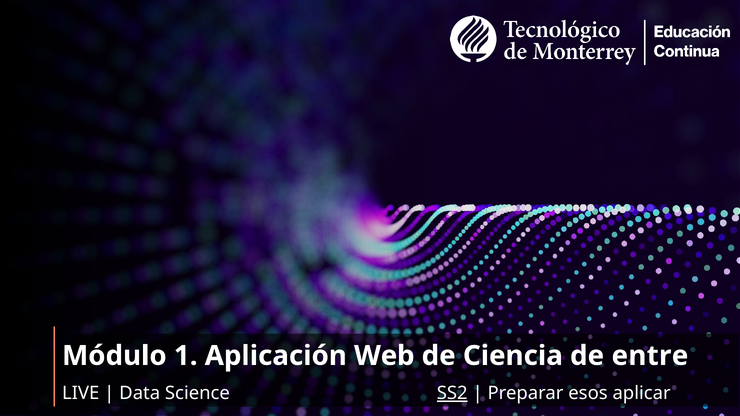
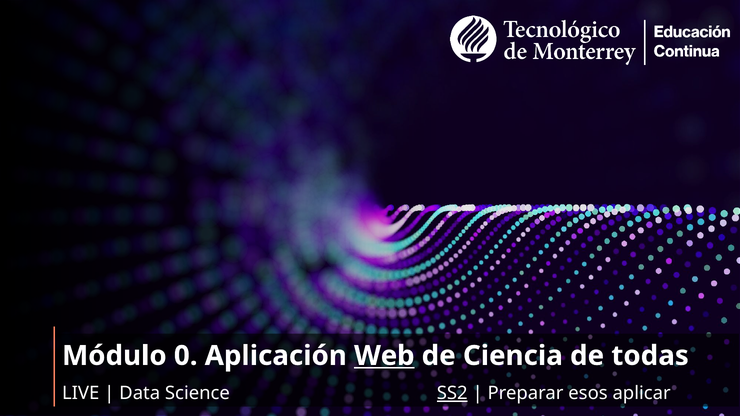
1: 1 -> 0
Web underline: none -> present
entre: entre -> todas
